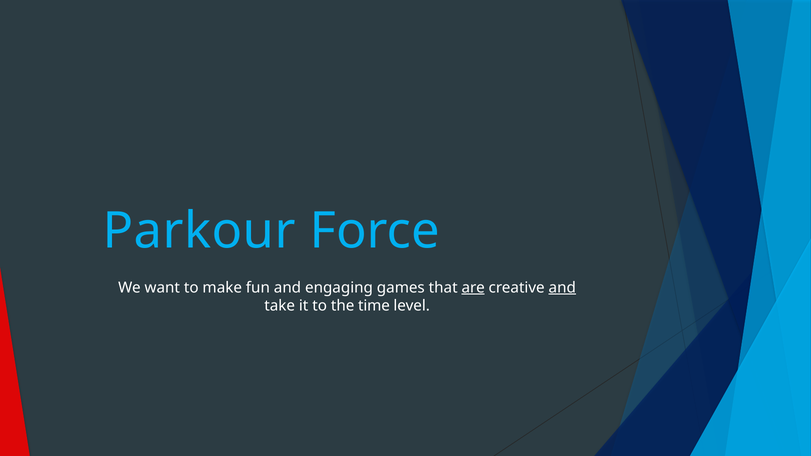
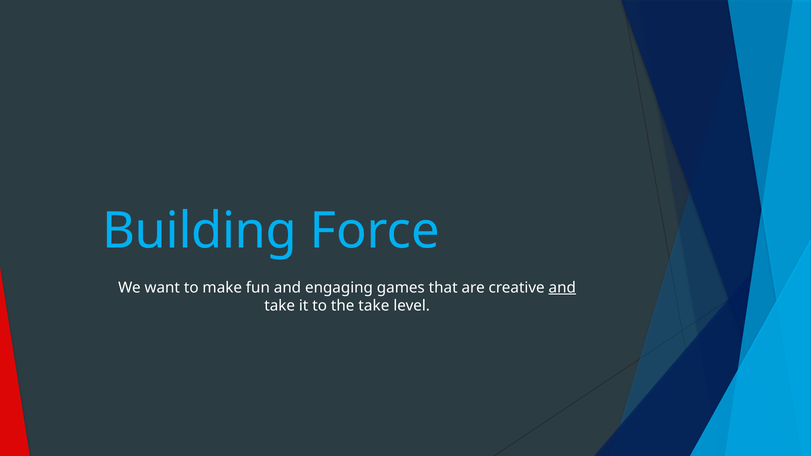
Parkour: Parkour -> Building
are underline: present -> none
the time: time -> take
